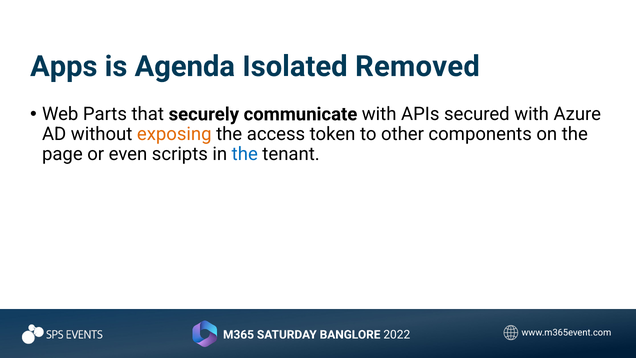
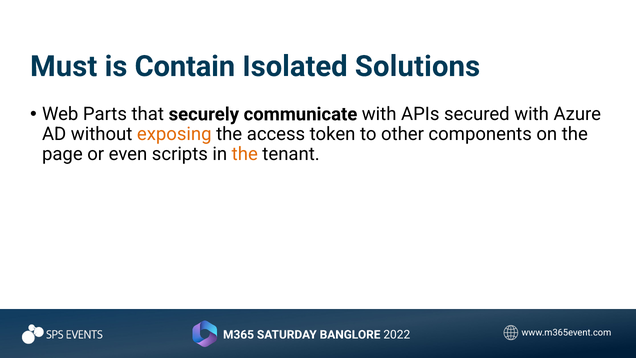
Apps: Apps -> Must
Agenda: Agenda -> Contain
Removed: Removed -> Solutions
the at (245, 154) colour: blue -> orange
